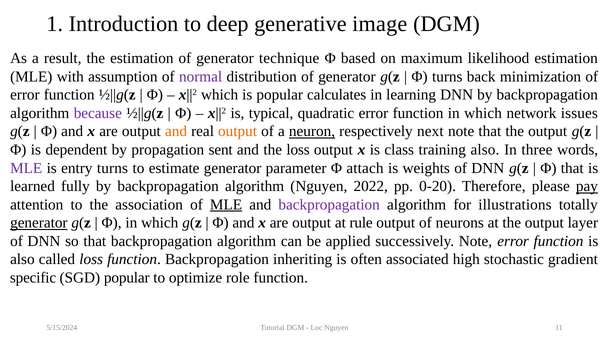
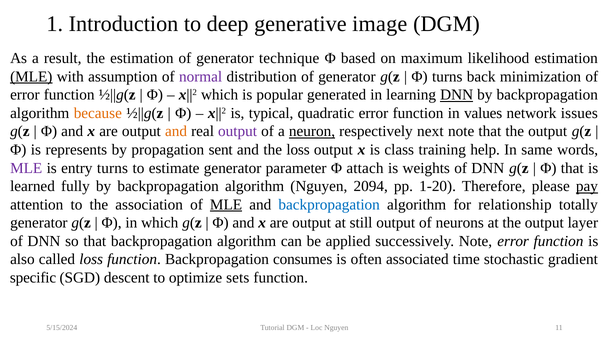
MLE at (31, 76) underline: none -> present
calculates: calculates -> generated
DNN at (457, 95) underline: none -> present
because colour: purple -> orange
function in which: which -> values
output at (238, 131) colour: orange -> purple
dependent: dependent -> represents
training also: also -> help
three: three -> same
2022: 2022 -> 2094
0-20: 0-20 -> 1-20
backpropagation at (329, 204) colour: purple -> blue
illustrations: illustrations -> relationship
generator at (39, 223) underline: present -> none
rule: rule -> still
inheriting: inheriting -> consumes
high: high -> time
SGD popular: popular -> descent
role: role -> sets
